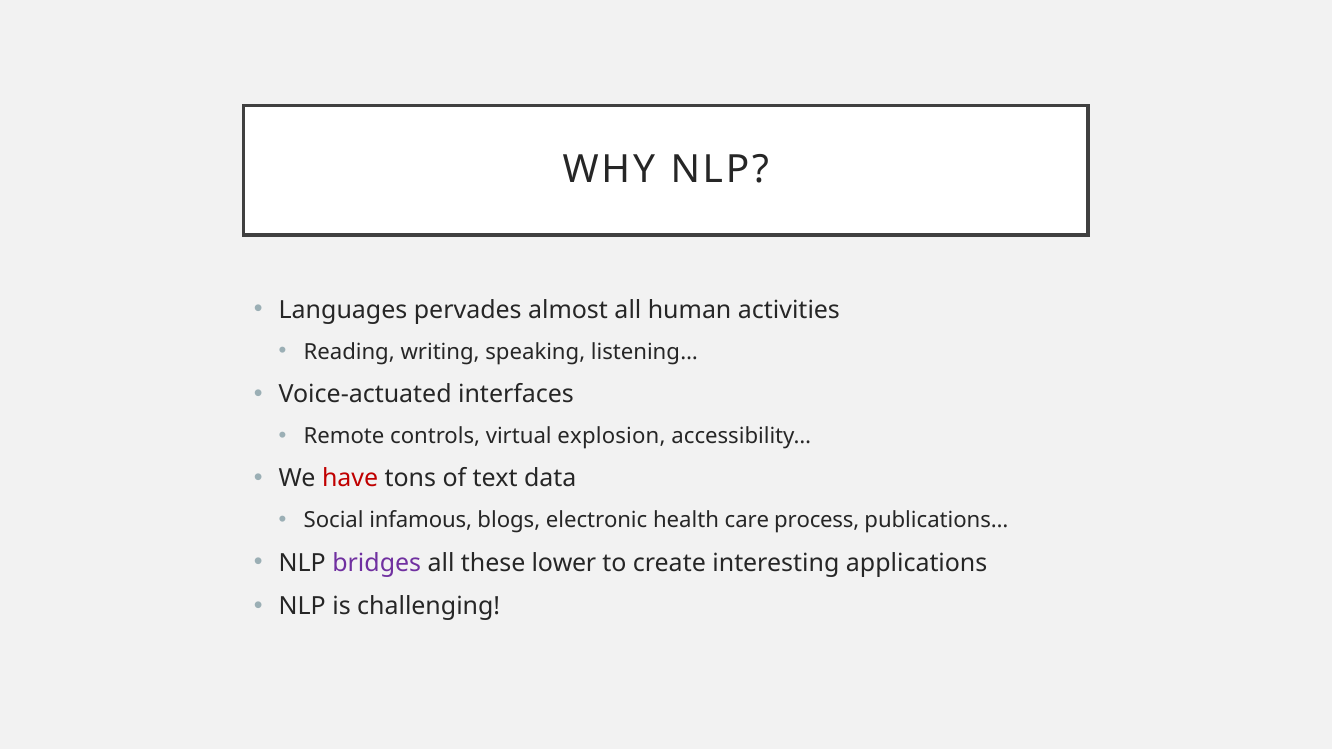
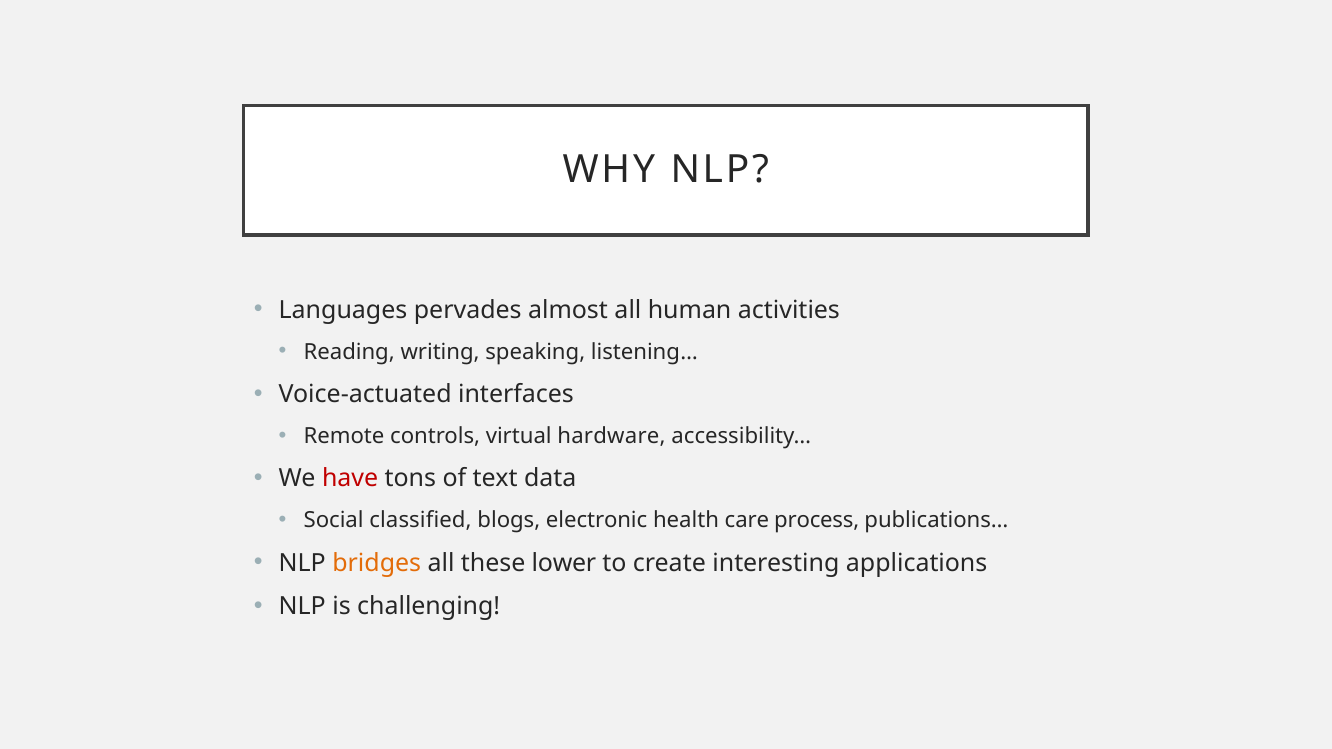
explosion: explosion -> hardware
infamous: infamous -> classified
bridges colour: purple -> orange
